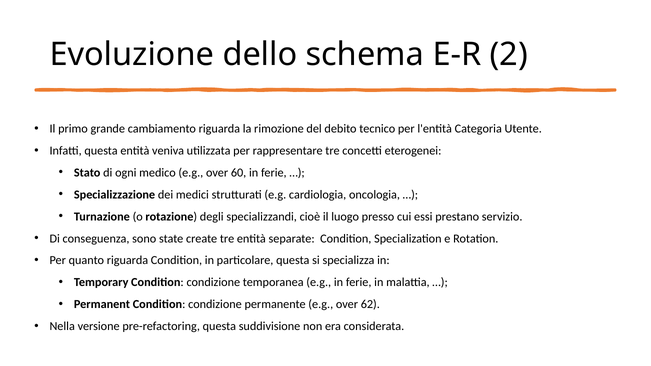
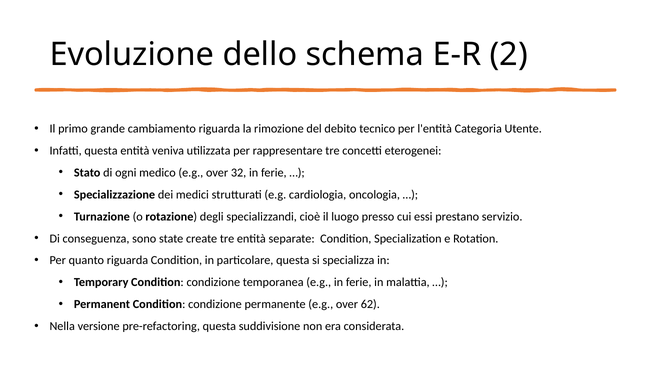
60: 60 -> 32
